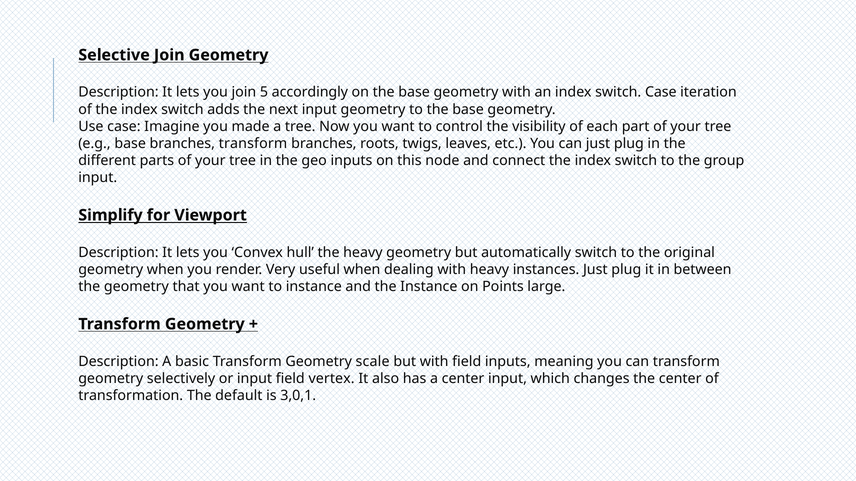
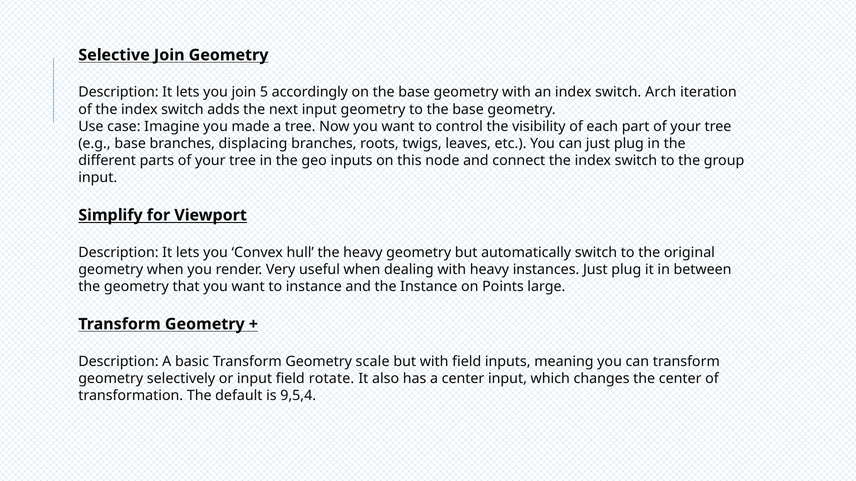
switch Case: Case -> Arch
branches transform: transform -> displacing
vertex: vertex -> rotate
3,0,1: 3,0,1 -> 9,5,4
